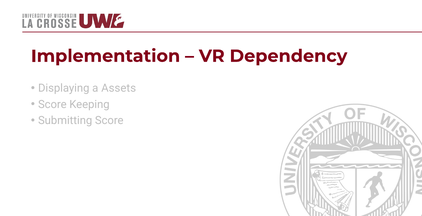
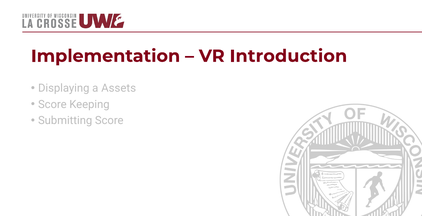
Dependency: Dependency -> Introduction
